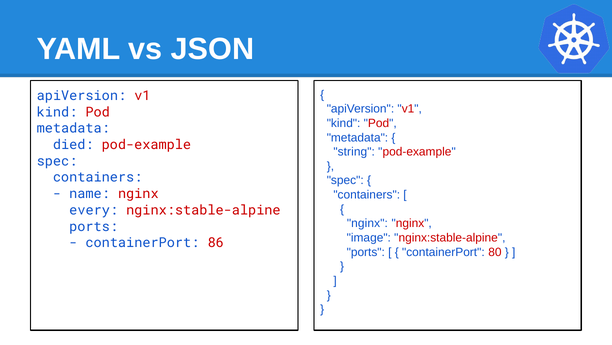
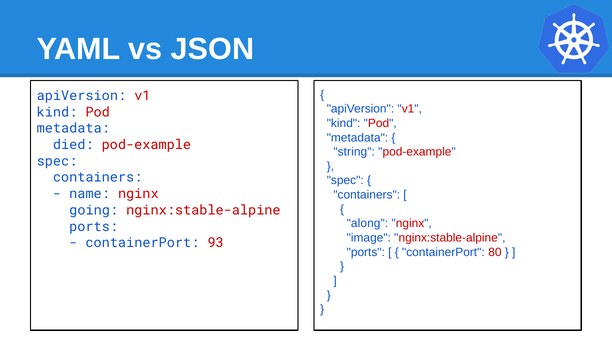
every: every -> going
nginx at (367, 223): nginx -> along
86: 86 -> 93
